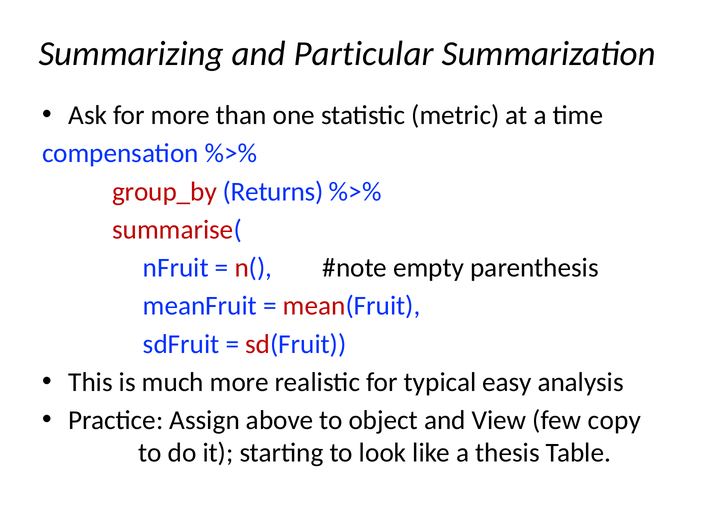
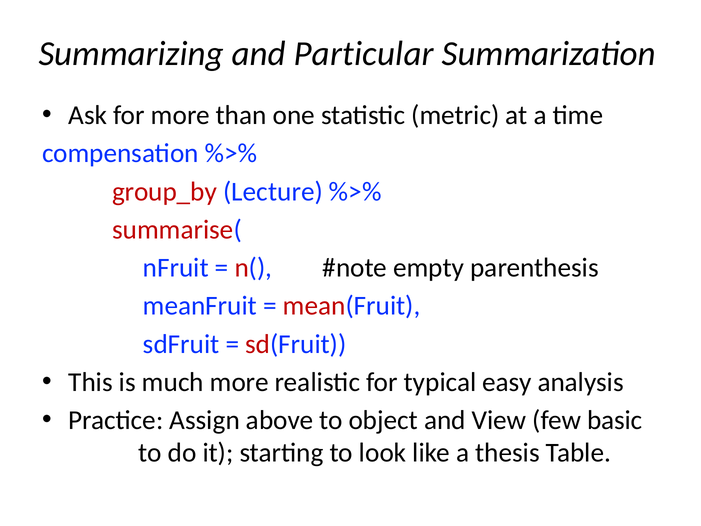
Returns: Returns -> Lecture
copy: copy -> basic
